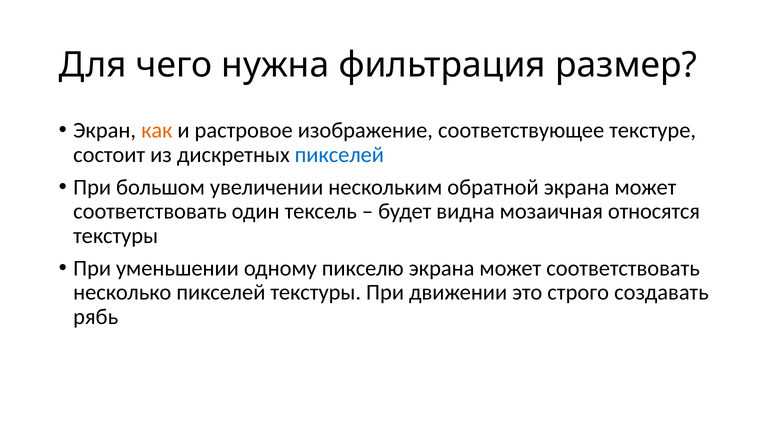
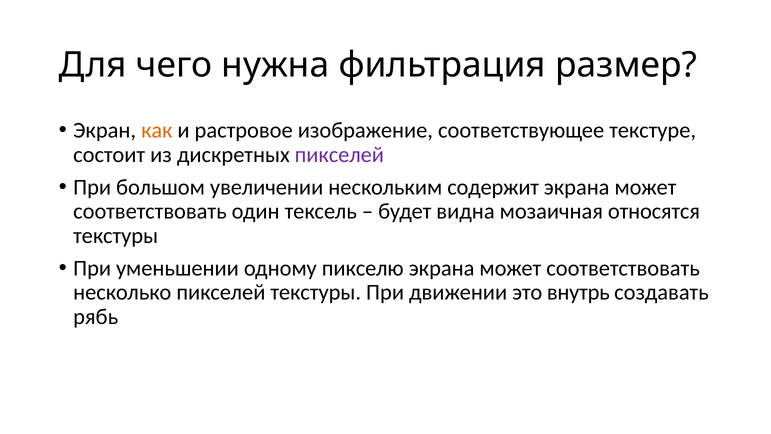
пикселей at (339, 155) colour: blue -> purple
обратной: обратной -> содержит
строго: строго -> внутрь
